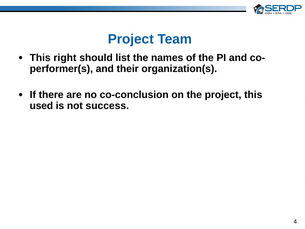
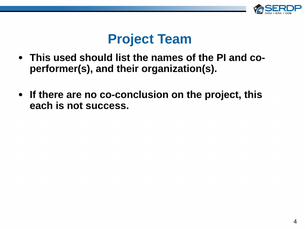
right: right -> used
used: used -> each
